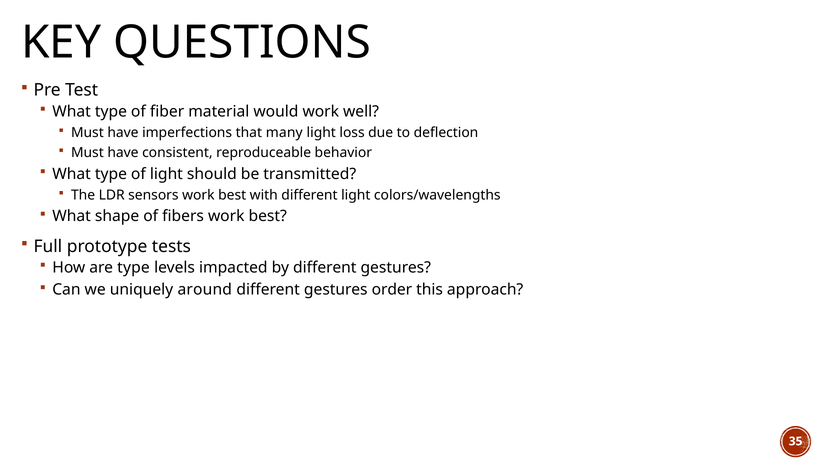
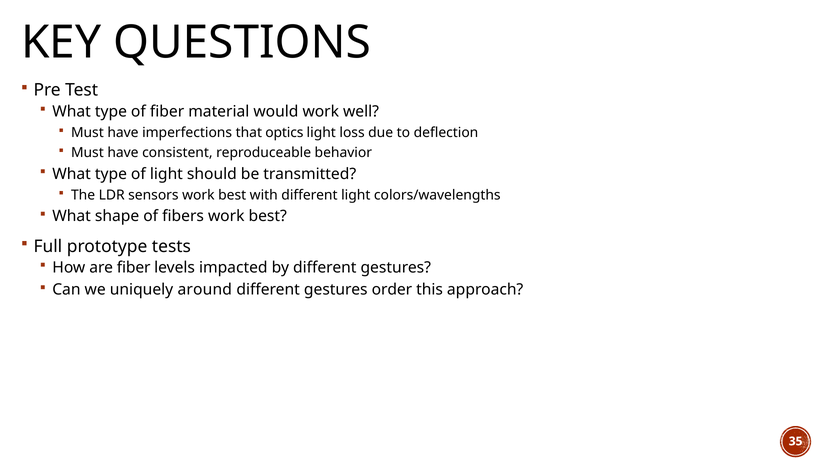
many: many -> optics
are type: type -> fiber
